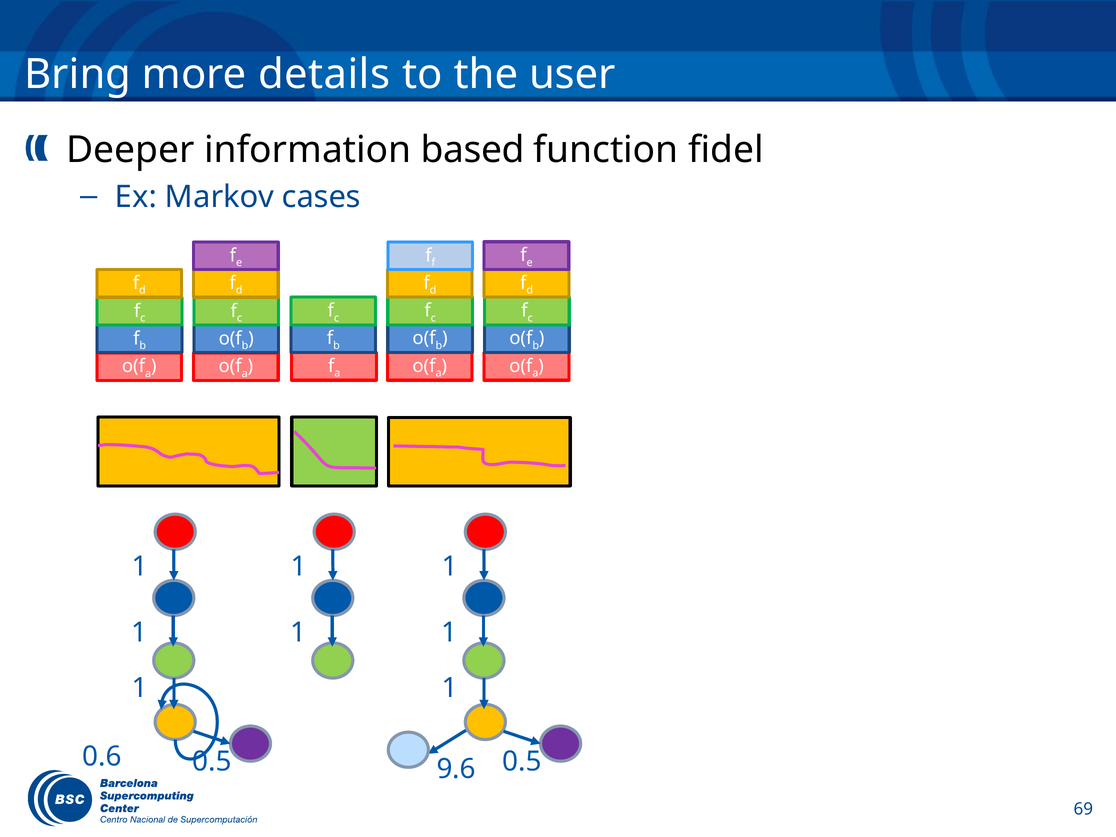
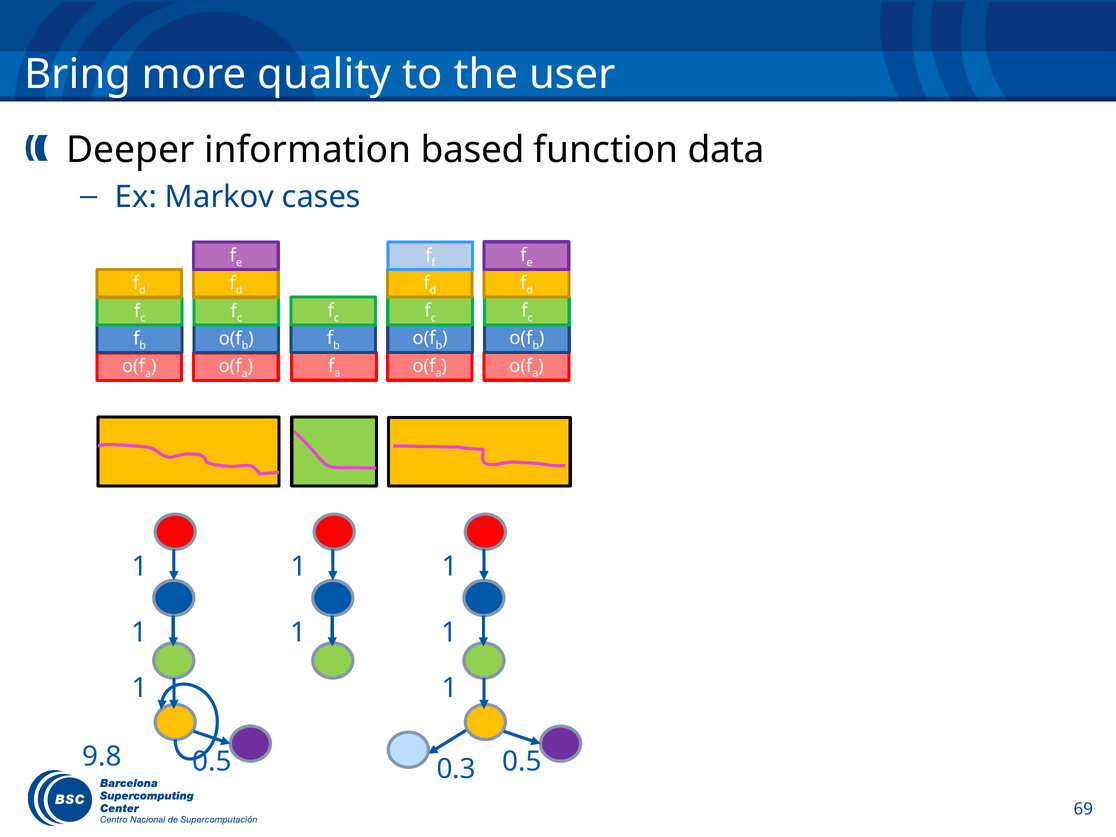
details: details -> quality
fidel: fidel -> data
0.6: 0.6 -> 9.8
9.6: 9.6 -> 0.3
